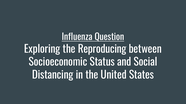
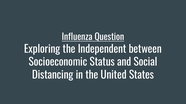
Reproducing: Reproducing -> Independent
